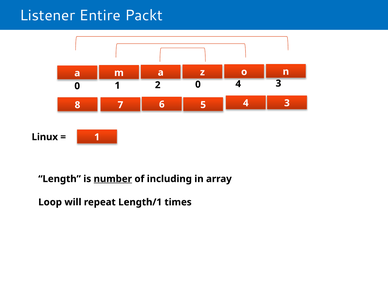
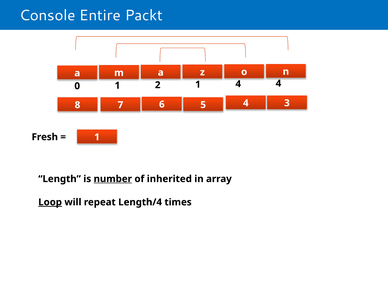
Listener: Listener -> Console
2 0: 0 -> 1
4 3: 3 -> 4
Linux: Linux -> Fresh
including: including -> inherited
Loop underline: none -> present
Length/1: Length/1 -> Length/4
